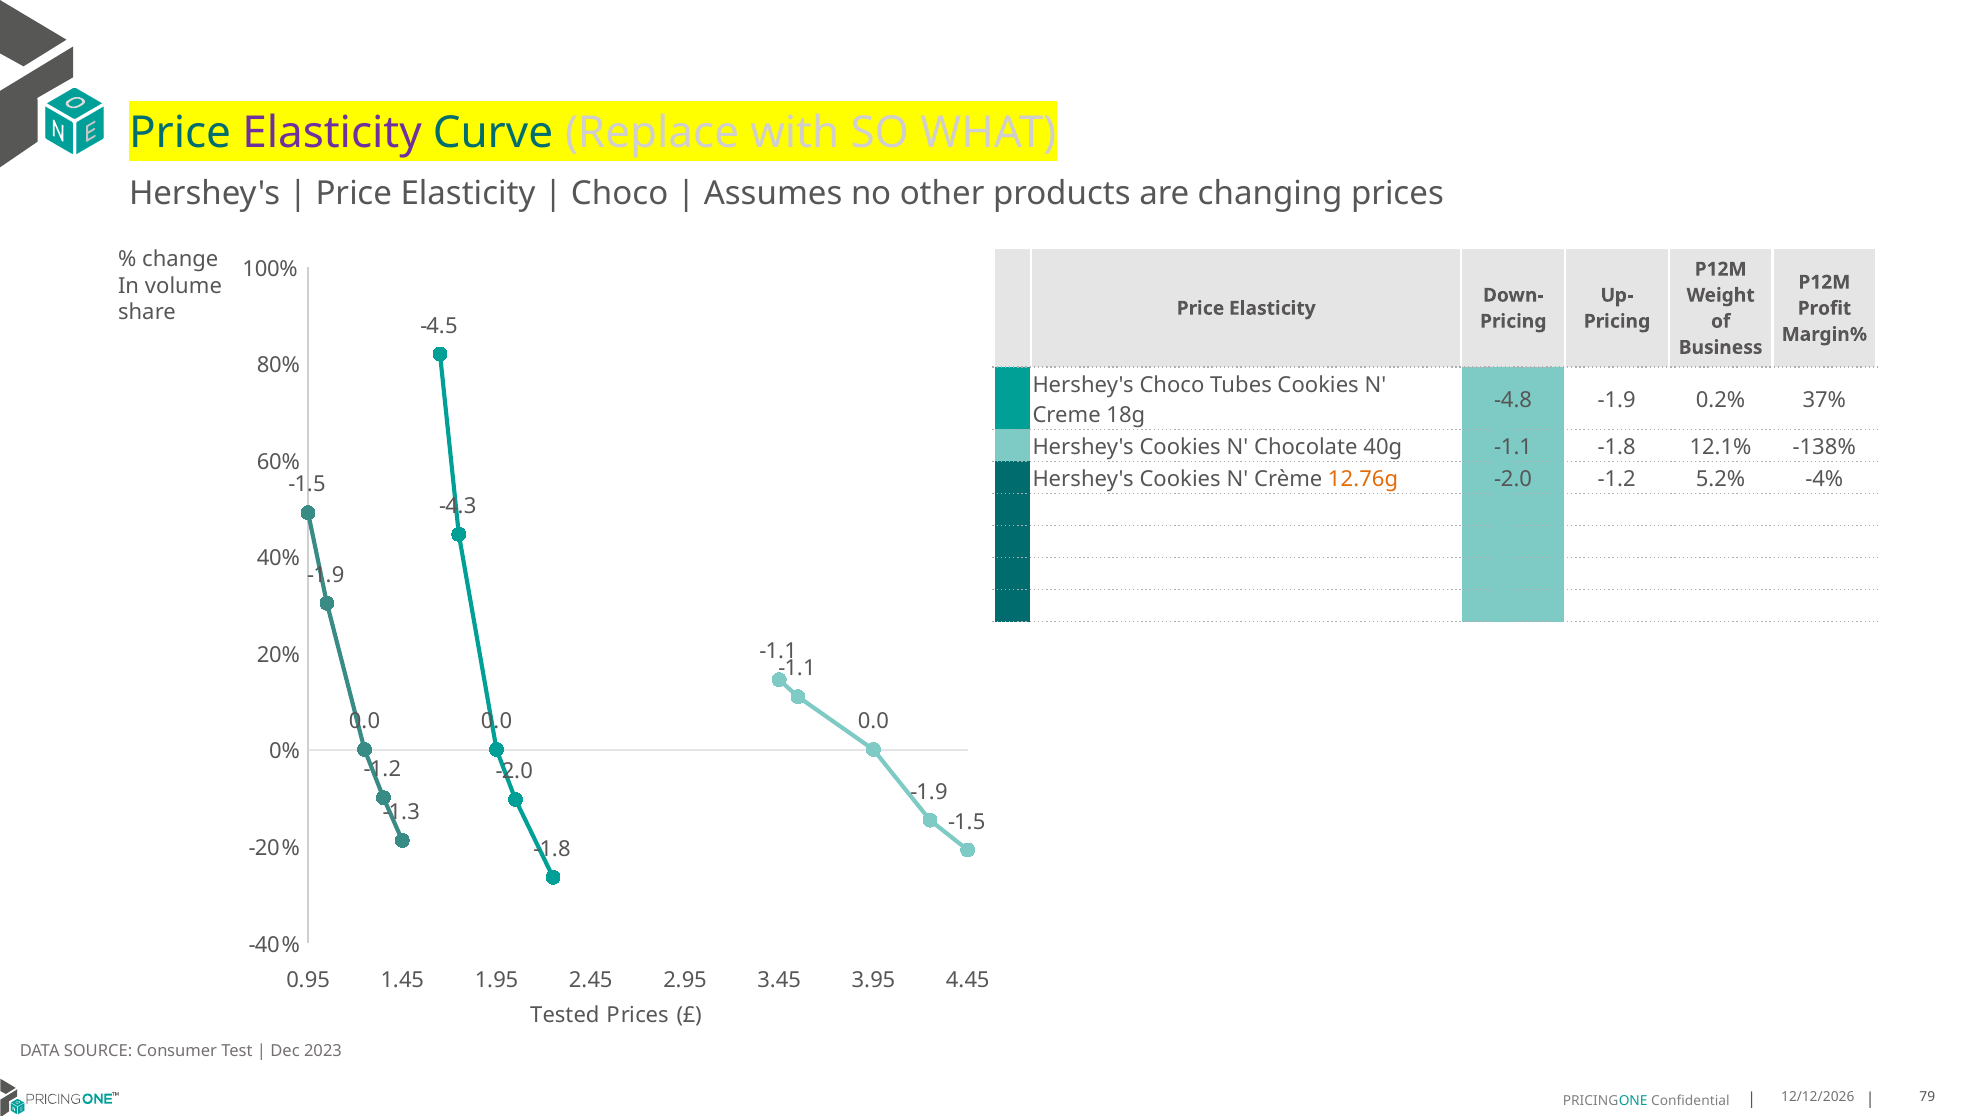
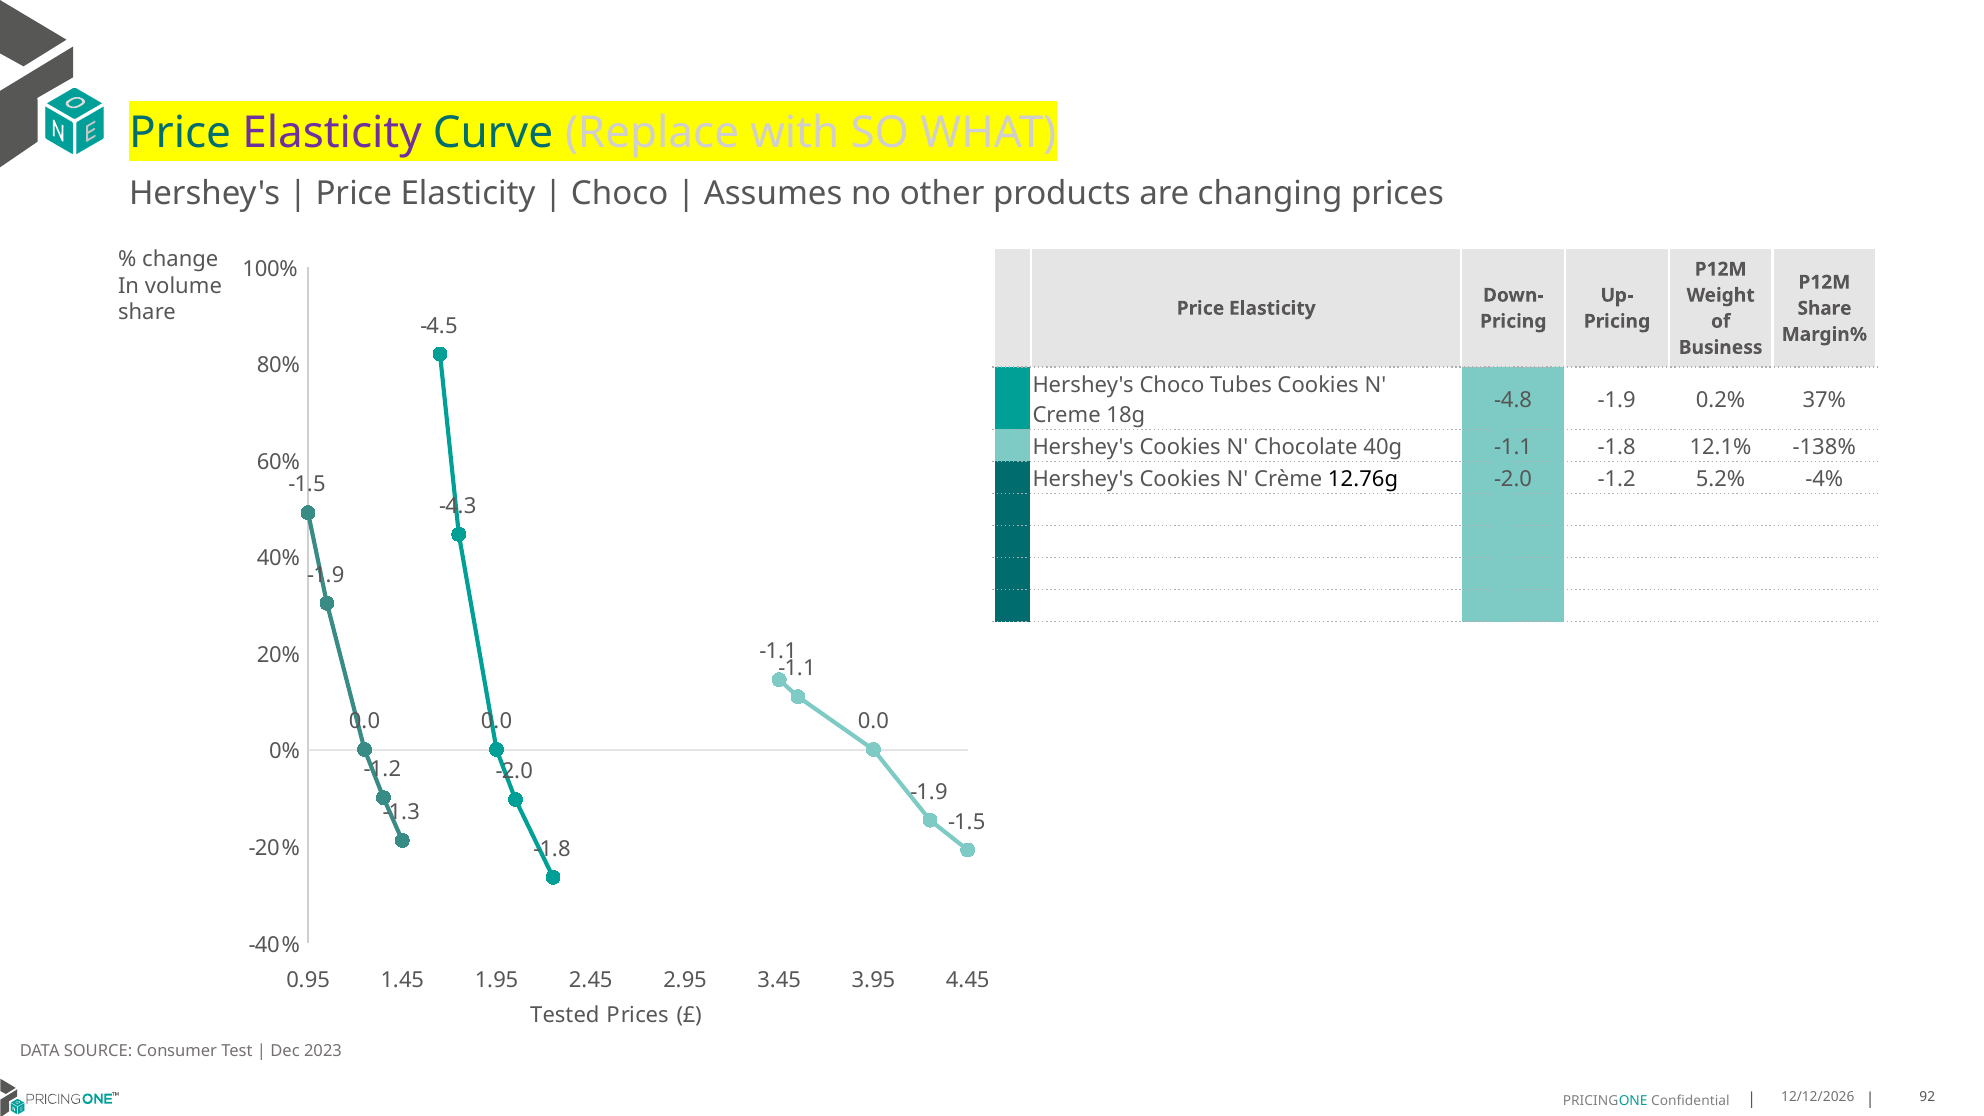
Profit at (1824, 308): Profit -> Share
12.76g colour: orange -> black
79: 79 -> 92
